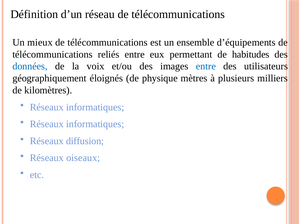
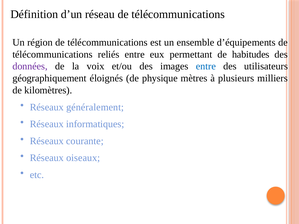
mieux: mieux -> région
données colour: blue -> purple
informatiques at (95, 107): informatiques -> généralement
diffusion: diffusion -> courante
